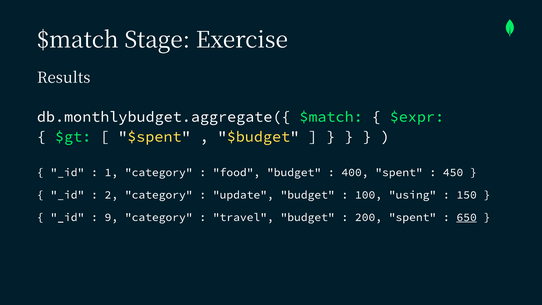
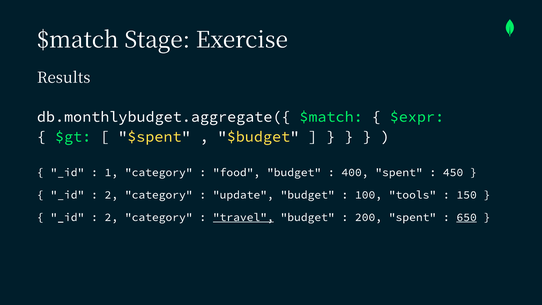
using: using -> tools
9 at (111, 217): 9 -> 2
travel underline: none -> present
